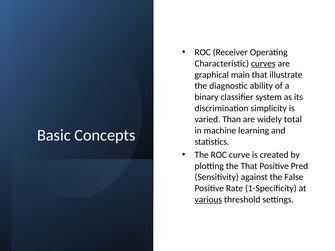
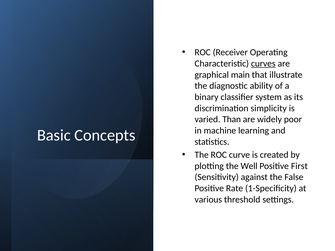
total: total -> poor
the That: That -> Well
Pred: Pred -> First
various underline: present -> none
